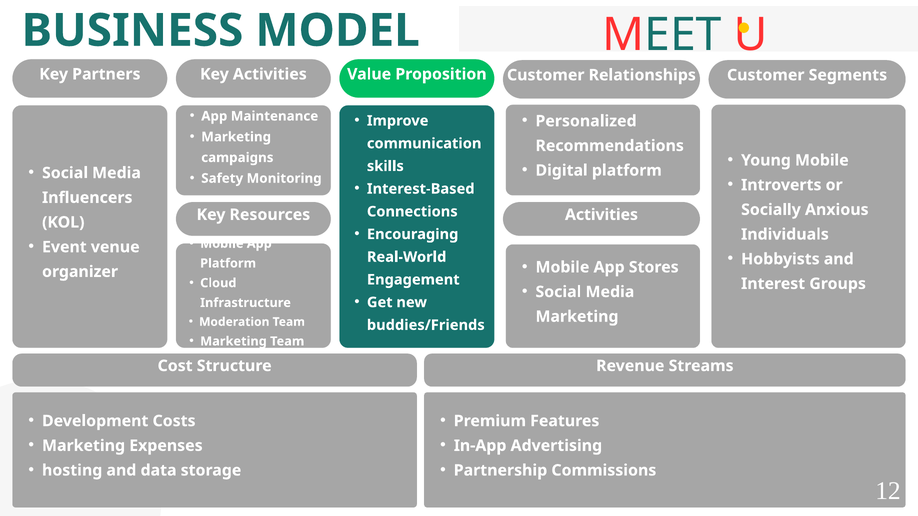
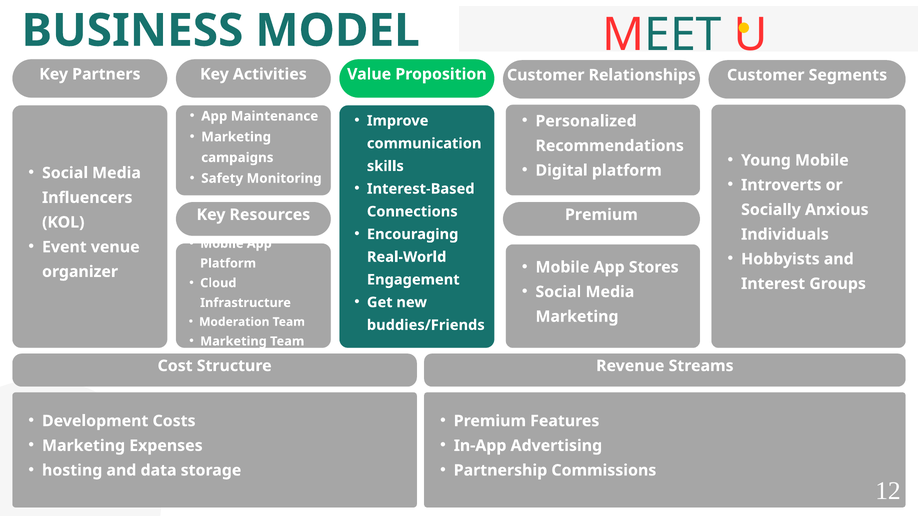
Resources Activities: Activities -> Premium
